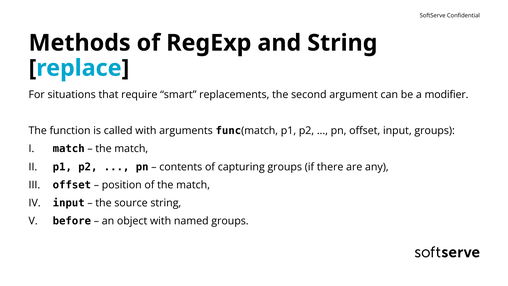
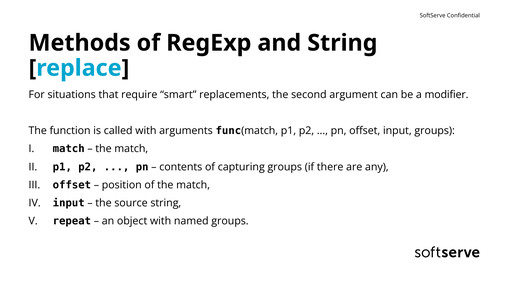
before: before -> repeat
